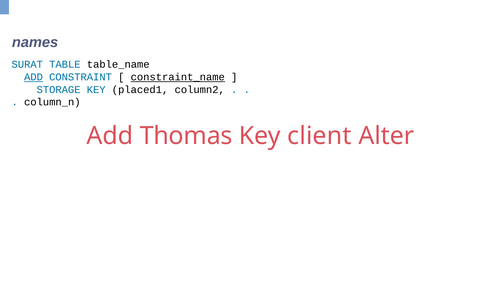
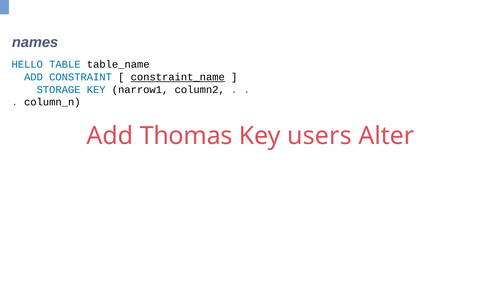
SURAT: SURAT -> HELLO
ADD at (33, 77) underline: present -> none
placed1: placed1 -> narrow1
client: client -> users
